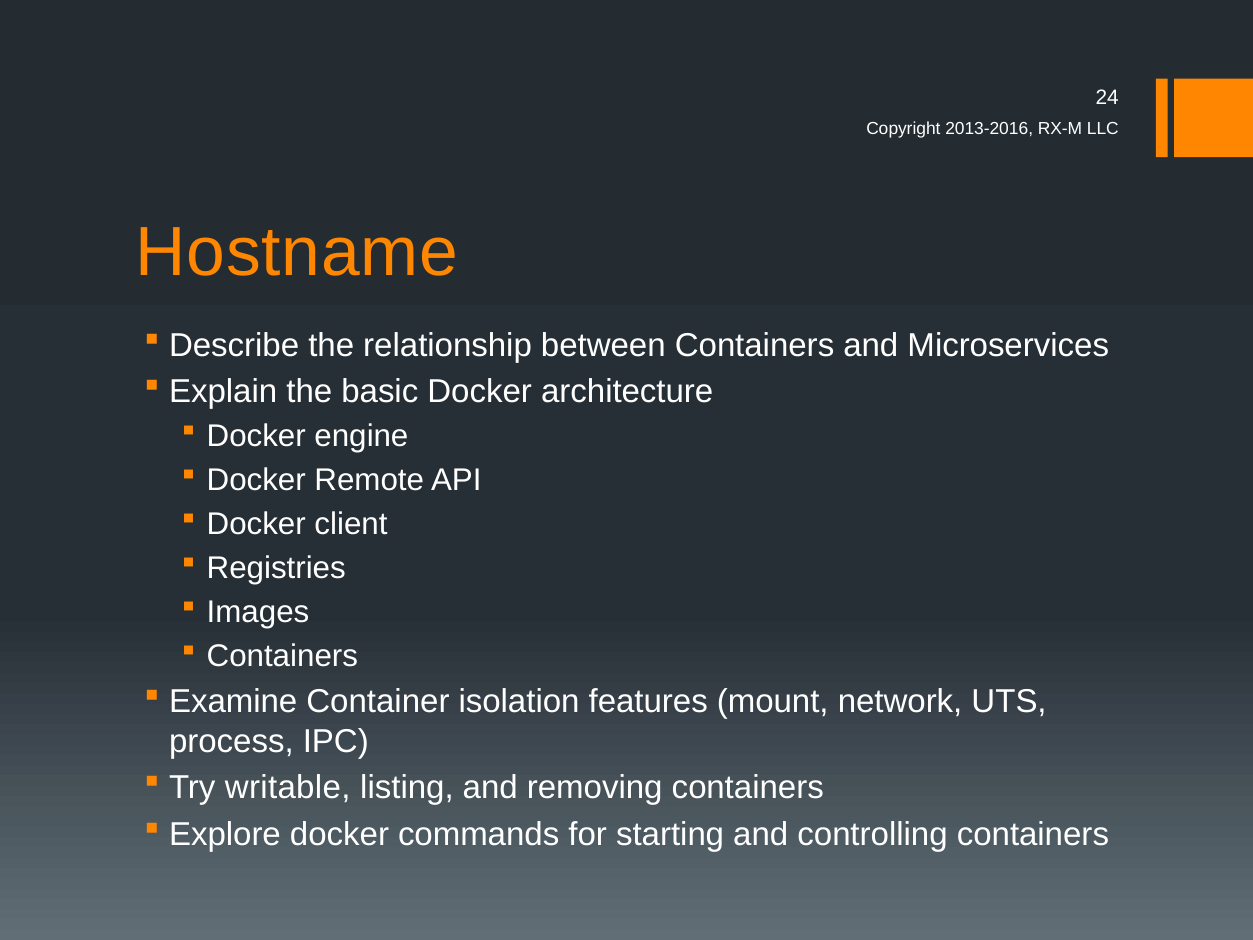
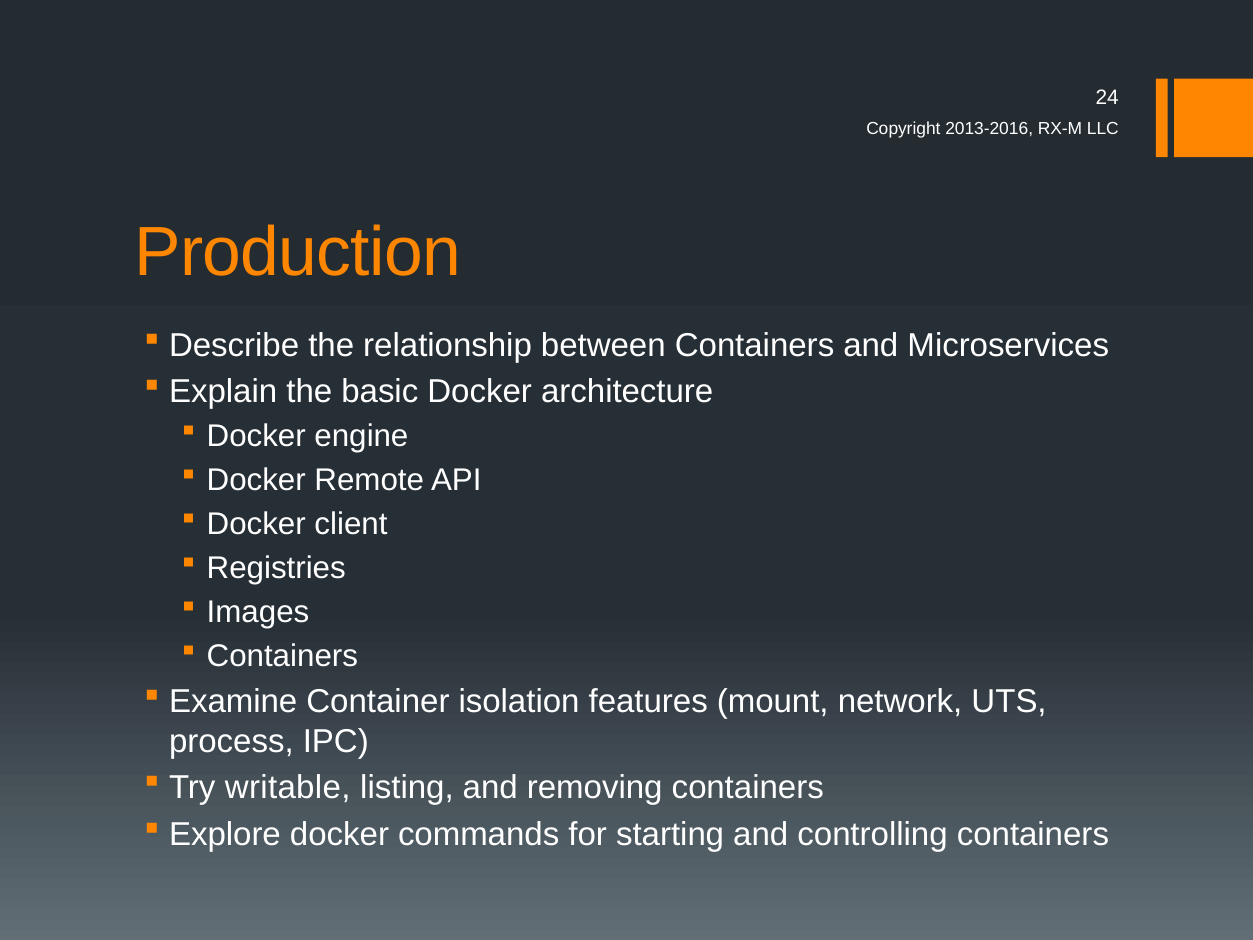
Hostname: Hostname -> Production
